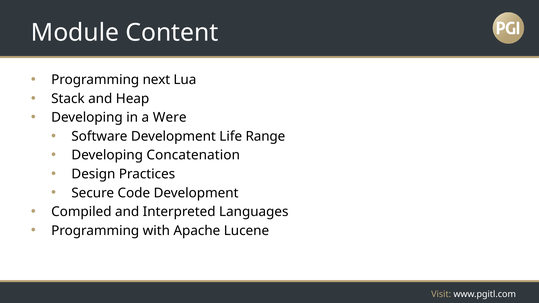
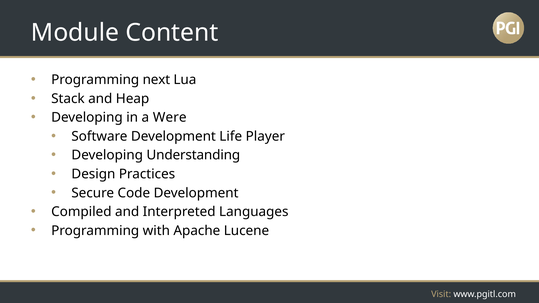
Range: Range -> Player
Concatenation: Concatenation -> Understanding
